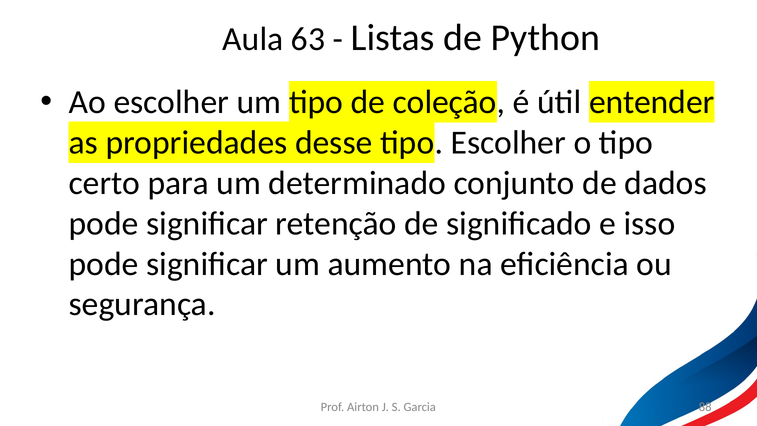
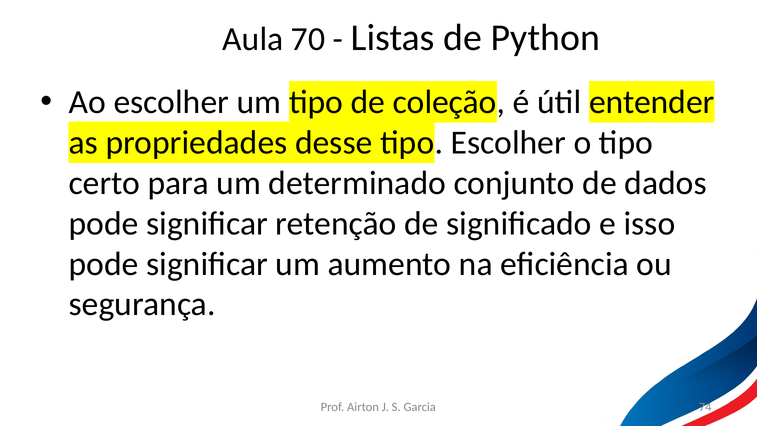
63: 63 -> 70
88: 88 -> 74
